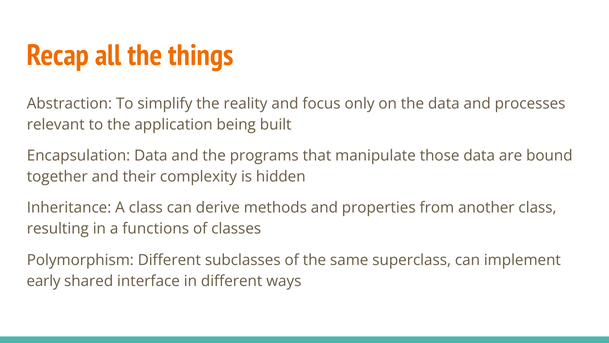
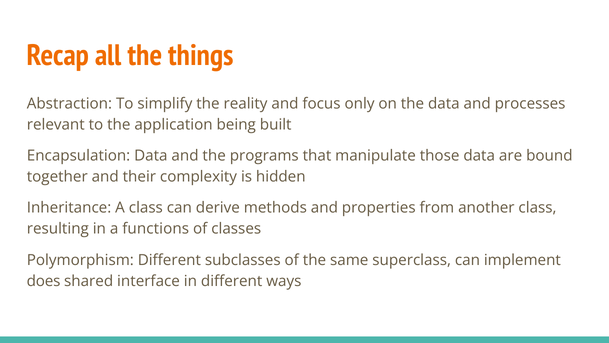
early: early -> does
